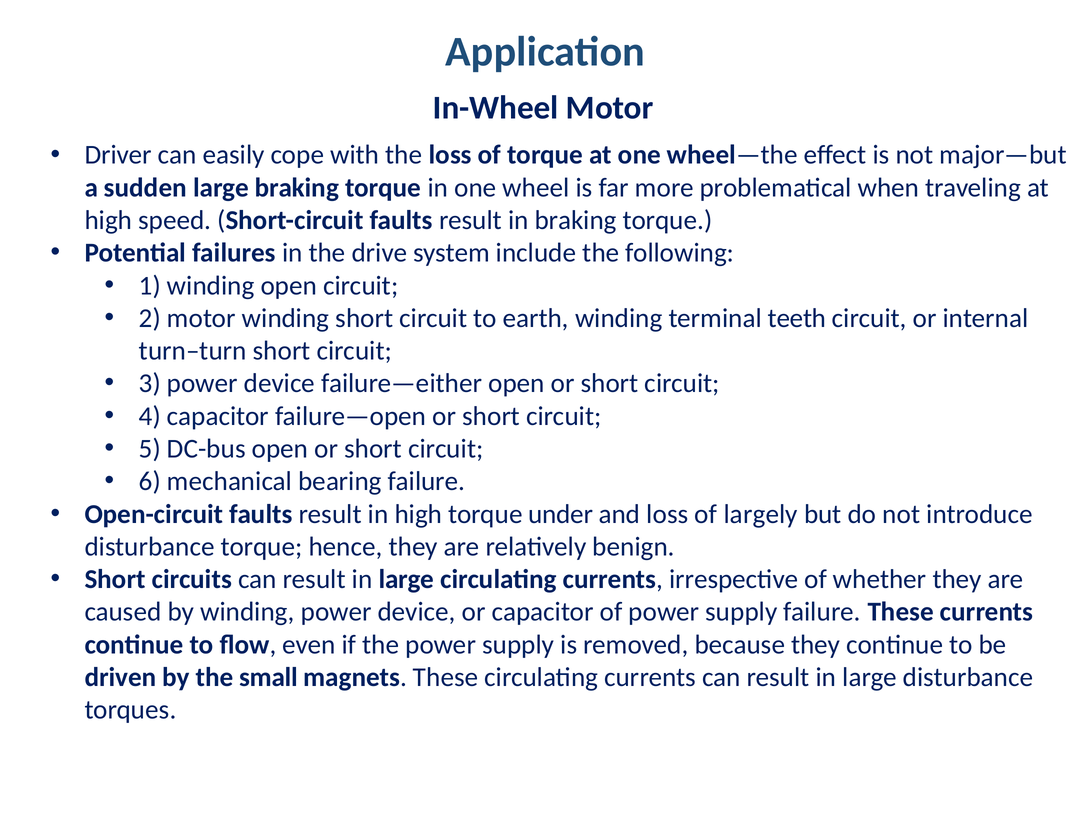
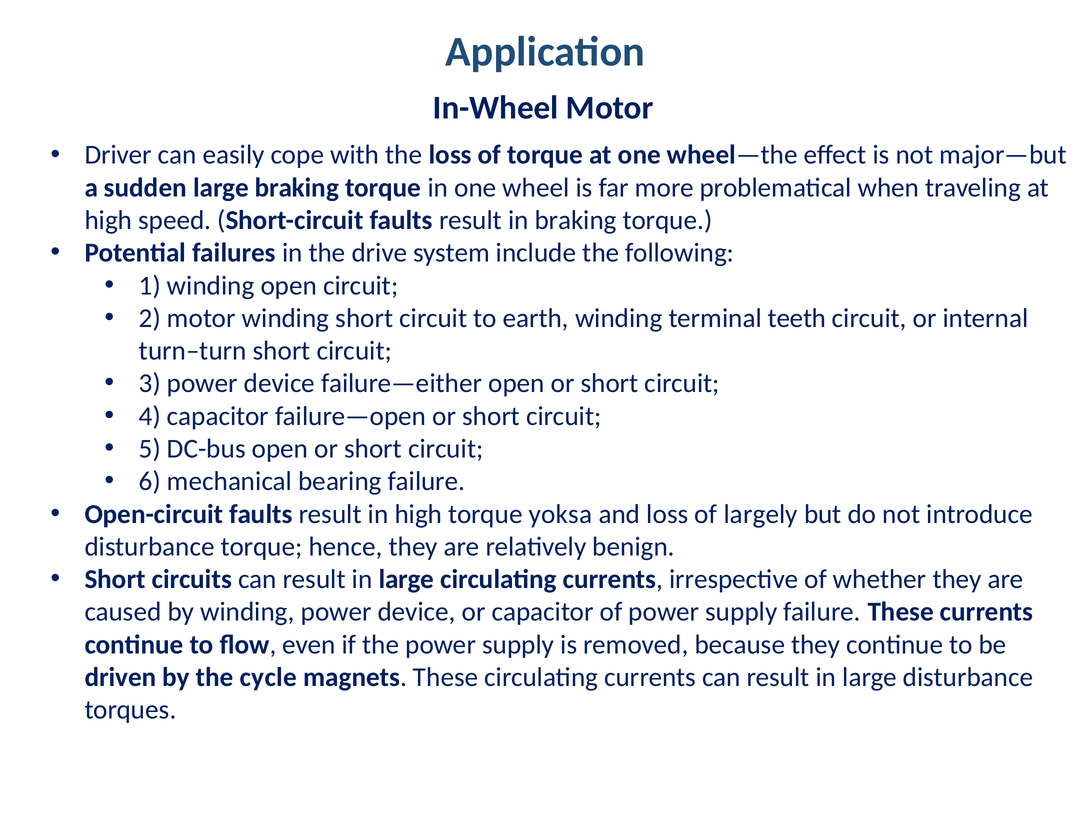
under: under -> yoksa
small: small -> cycle
